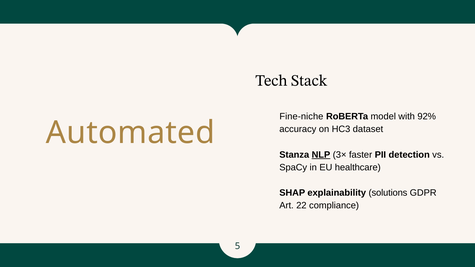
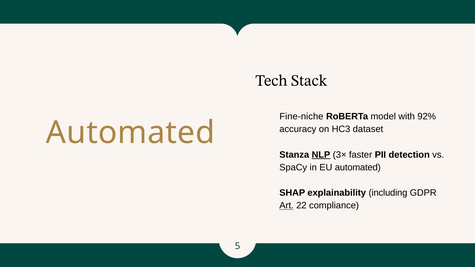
EU healthcare: healthcare -> automated
solutions: solutions -> including
Art underline: none -> present
